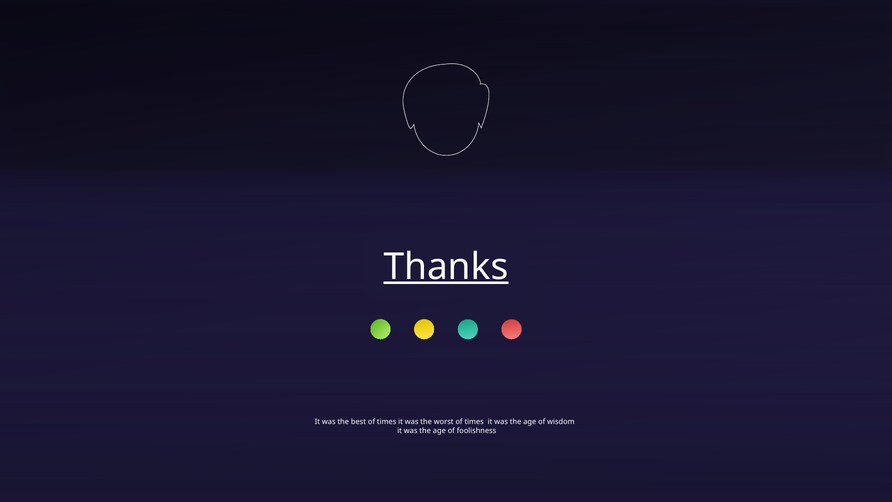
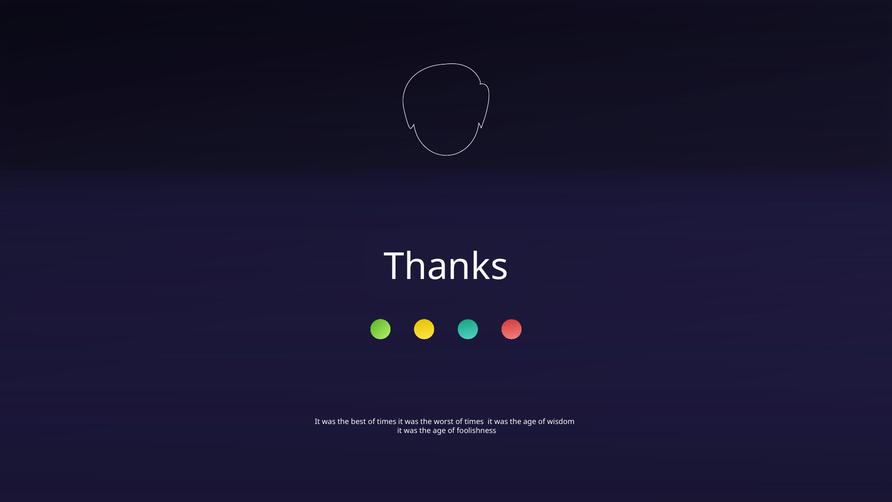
Thanks underline: present -> none
